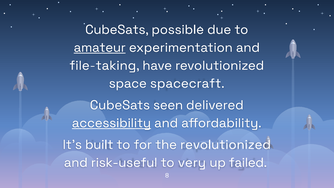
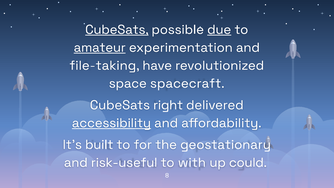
CubeSats at (117, 30) underline: none -> present
due underline: none -> present
seen: seen -> right
the revolutionized: revolutionized -> geostationary
very: very -> with
failed: failed -> could
